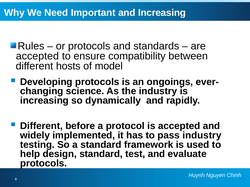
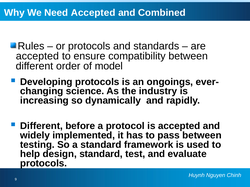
Need Important: Important -> Accepted
and Increasing: Increasing -> Combined
hosts: hosts -> order
pass industry: industry -> between
